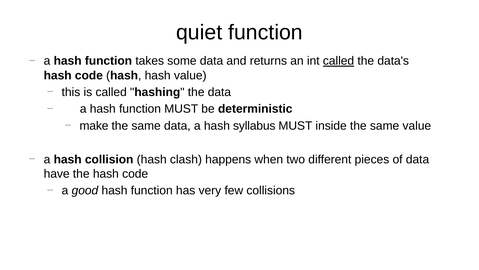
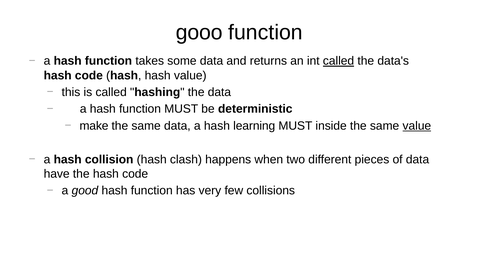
quiet: quiet -> gooo
syllabus: syllabus -> learning
value at (417, 126) underline: none -> present
